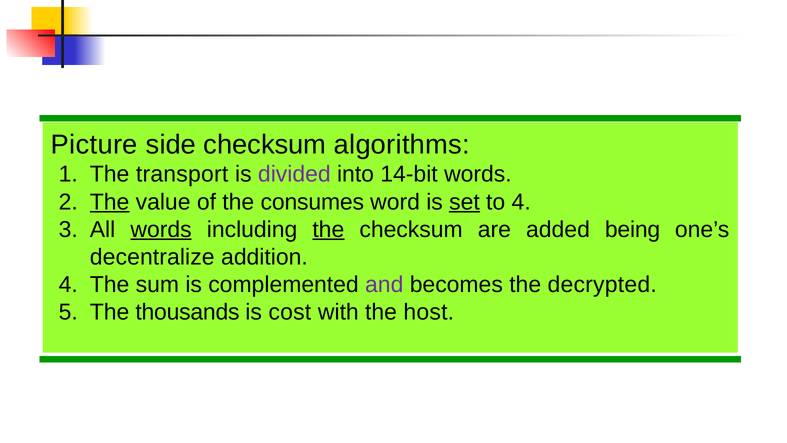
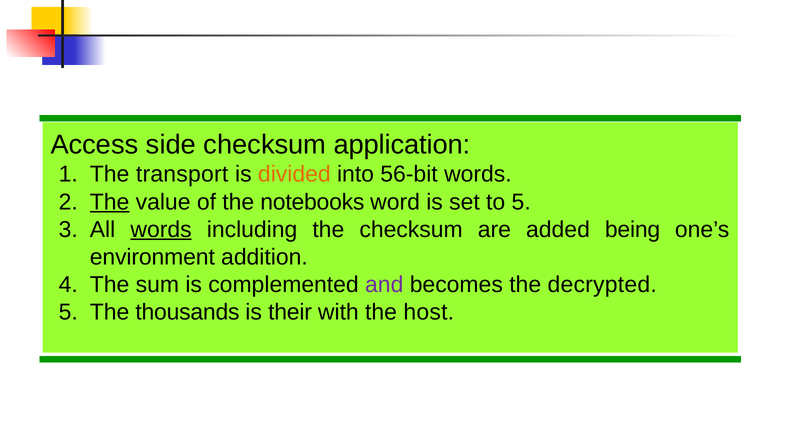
Picture: Picture -> Access
algorithms: algorithms -> application
divided colour: purple -> orange
14-bit: 14-bit -> 56-bit
consumes: consumes -> notebooks
set underline: present -> none
to 4: 4 -> 5
the at (328, 229) underline: present -> none
decentralize: decentralize -> environment
cost: cost -> their
